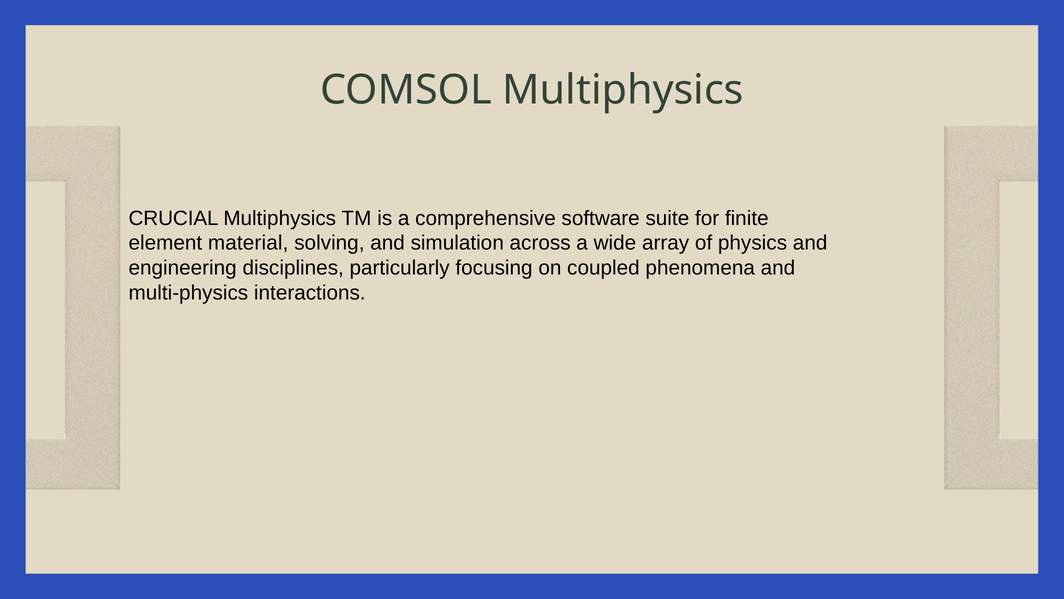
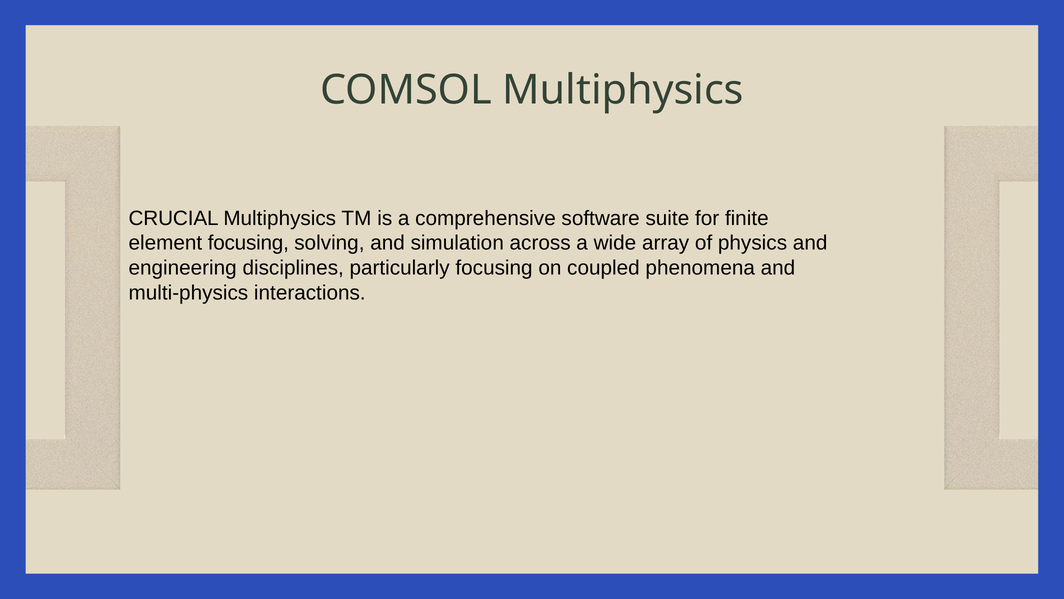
element material: material -> focusing
